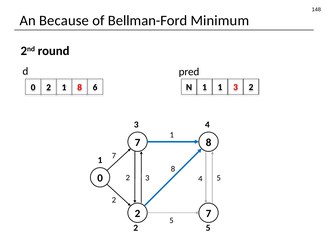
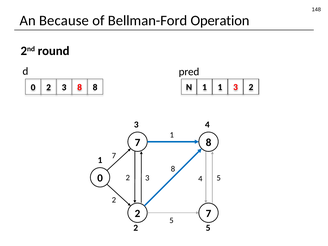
Minimum: Minimum -> Operation
0 2 1: 1 -> 3
8 6: 6 -> 8
